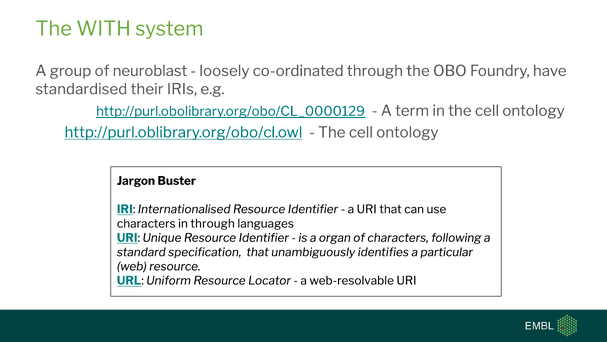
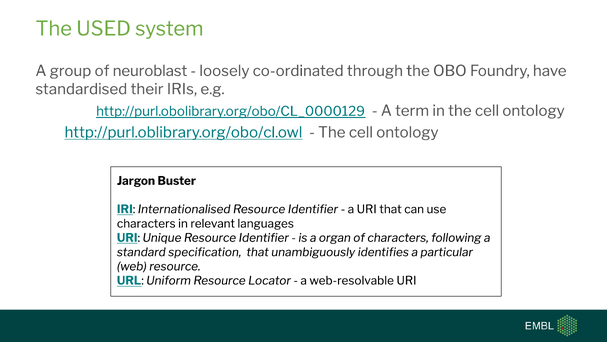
WITH: WITH -> USED
in through: through -> relevant
